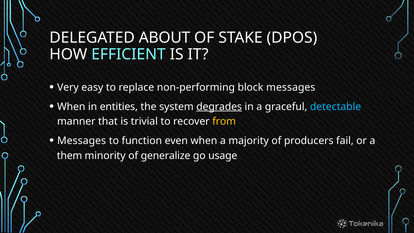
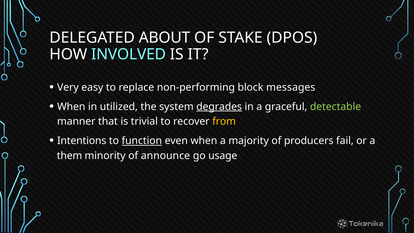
EFFICIENT: EFFICIENT -> INVOLVED
entities: entities -> utilized
detectable colour: light blue -> light green
Messages at (82, 141): Messages -> Intentions
function underline: none -> present
generalize: generalize -> announce
